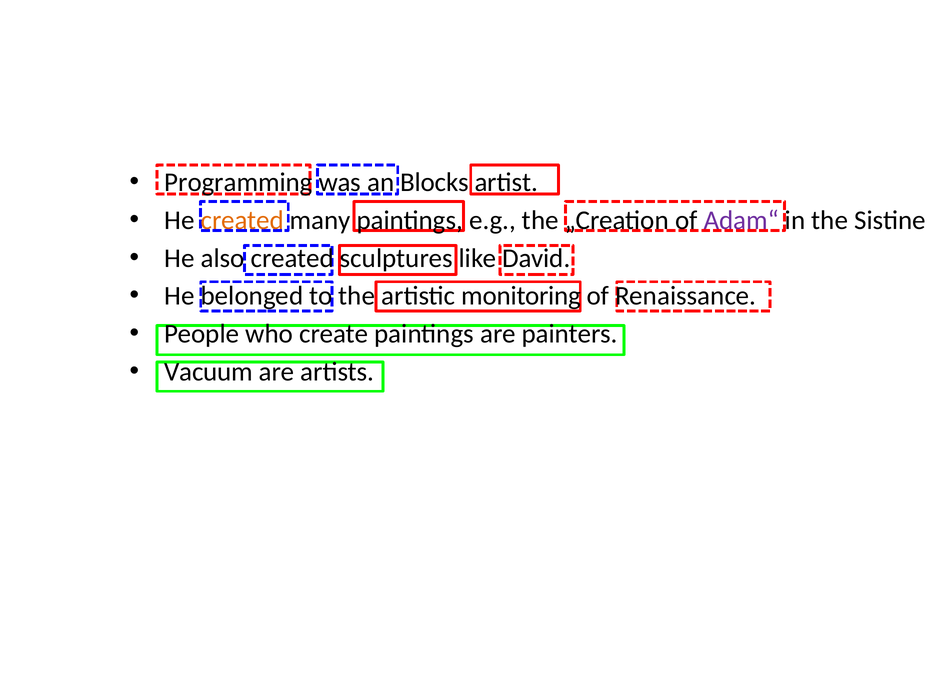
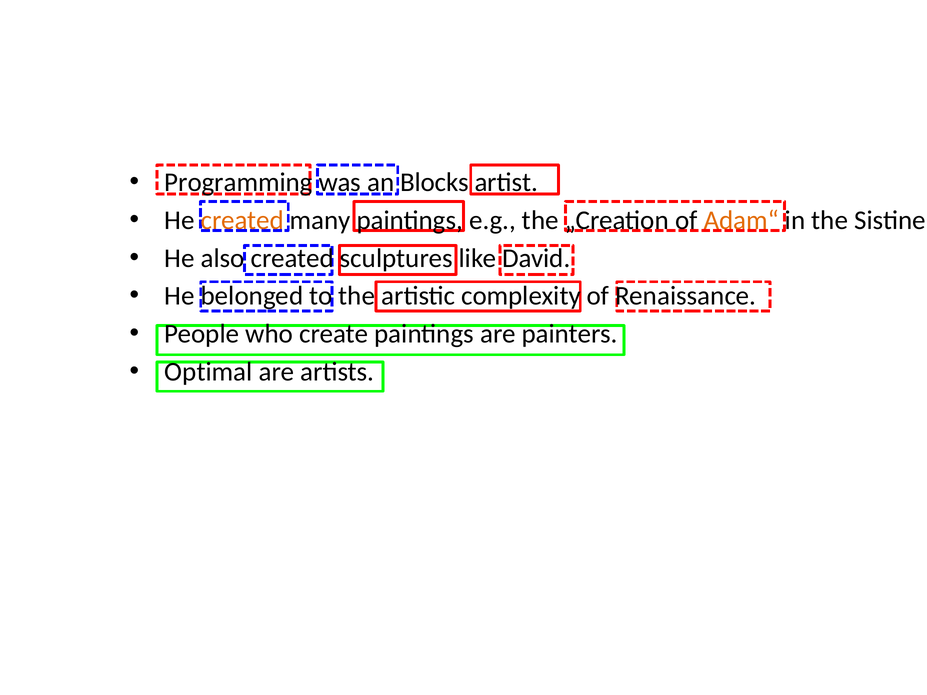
Adam“ colour: purple -> orange
monitoring: monitoring -> complexity
Vacuum: Vacuum -> Optimal
